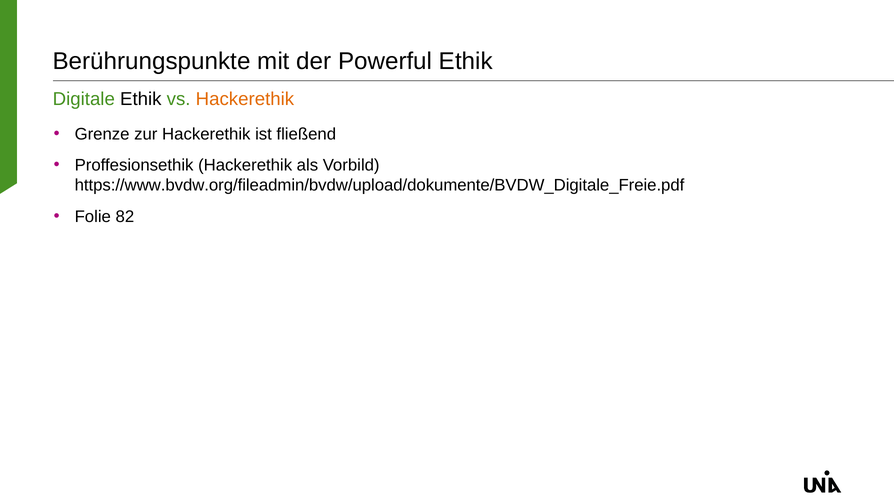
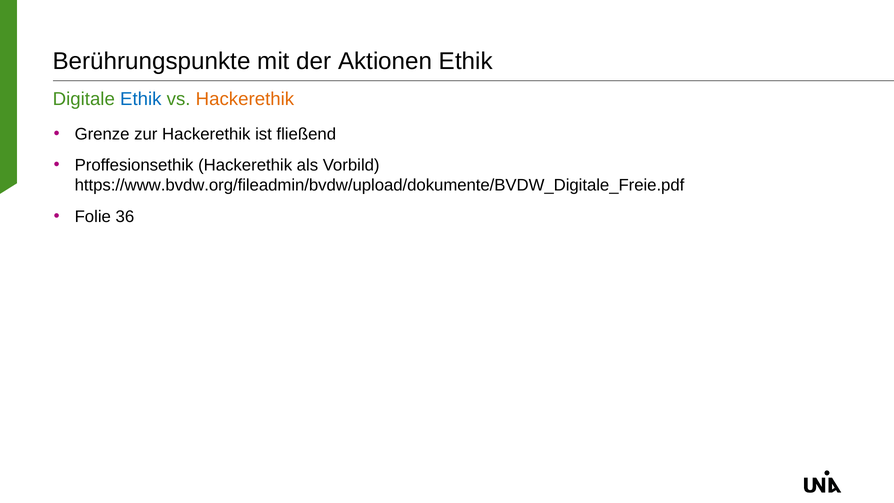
Powerful: Powerful -> Aktionen
Ethik at (141, 99) colour: black -> blue
82: 82 -> 36
